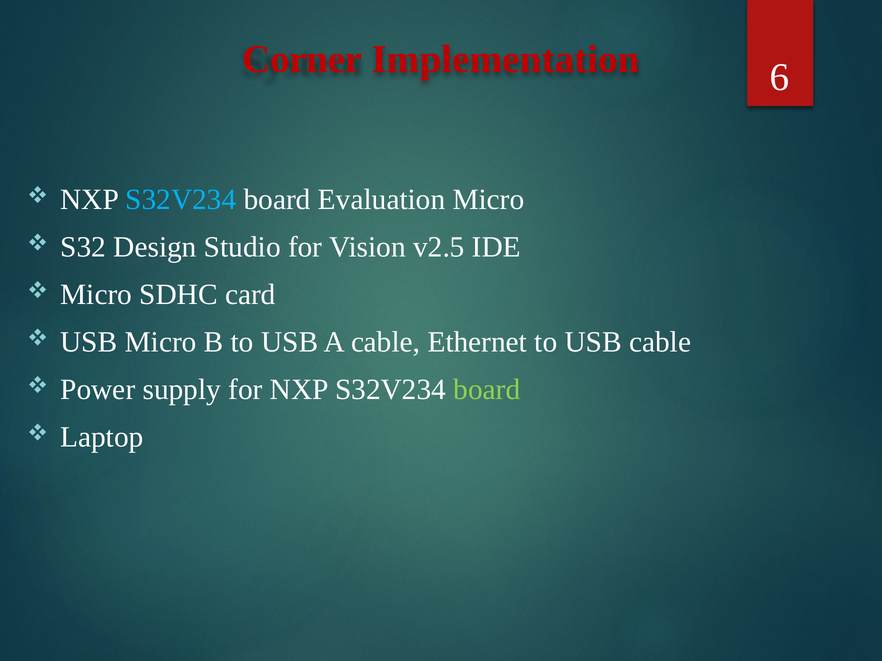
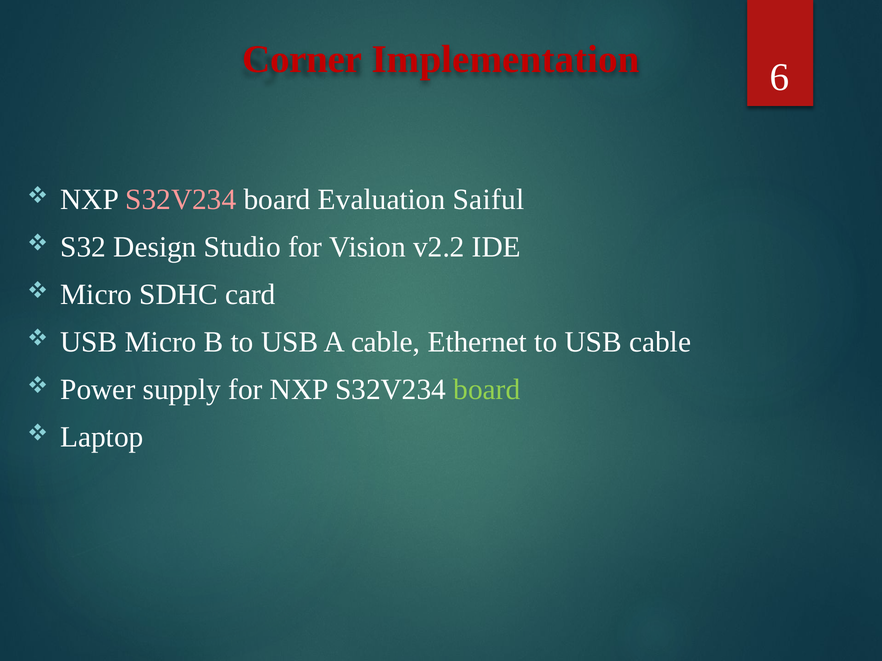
S32V234 at (181, 200) colour: light blue -> pink
Evaluation Micro: Micro -> Saiful
v2.5: v2.5 -> v2.2
